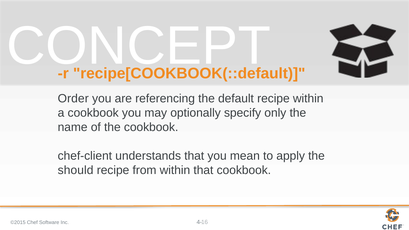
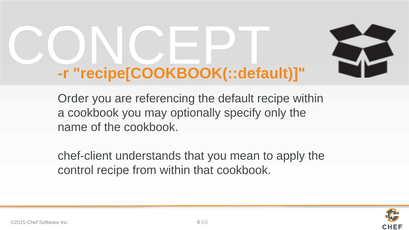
should: should -> control
